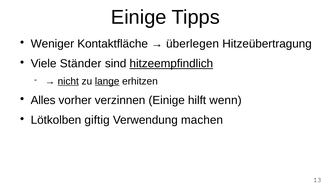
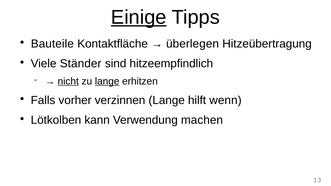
Einige at (139, 17) underline: none -> present
Weniger: Weniger -> Bauteile
hitzeempfindlich underline: present -> none
Alles: Alles -> Falls
verzinnen Einige: Einige -> Lange
giftig: giftig -> kann
